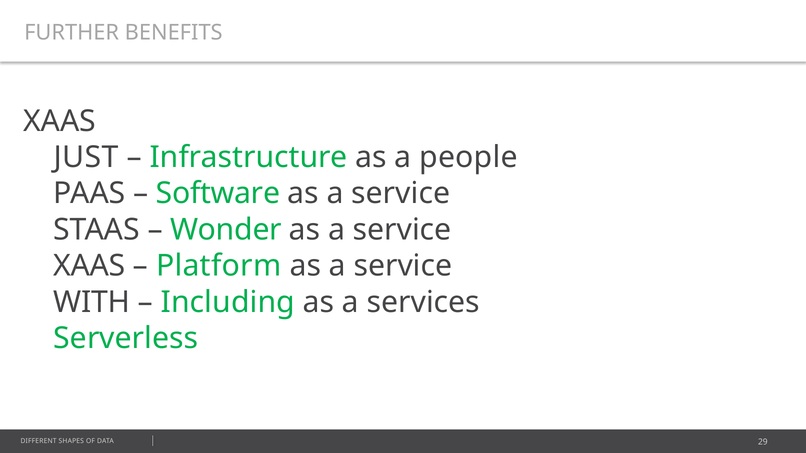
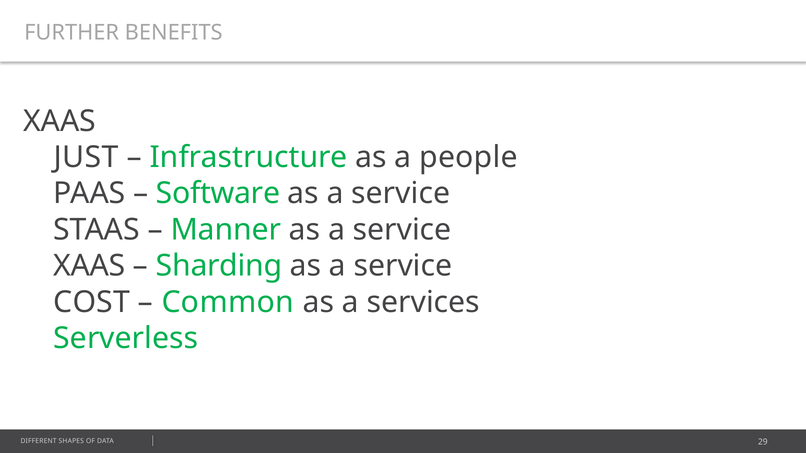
Wonder: Wonder -> Manner
Platform: Platform -> Sharding
WITH: WITH -> COST
Including: Including -> Common
